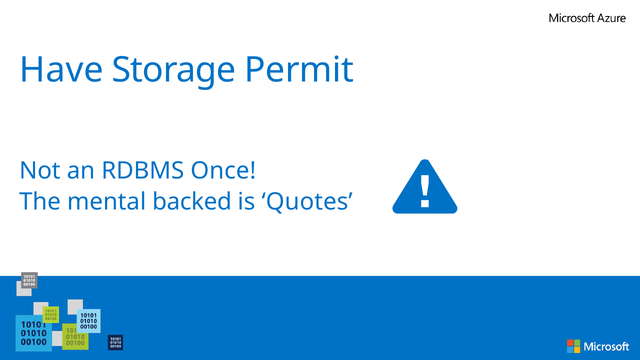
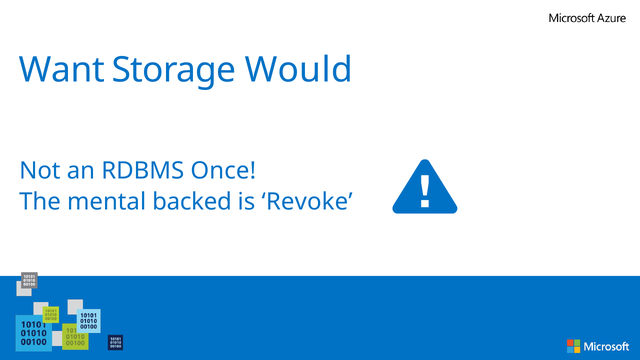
Have: Have -> Want
Permit: Permit -> Would
Quotes: Quotes -> Revoke
